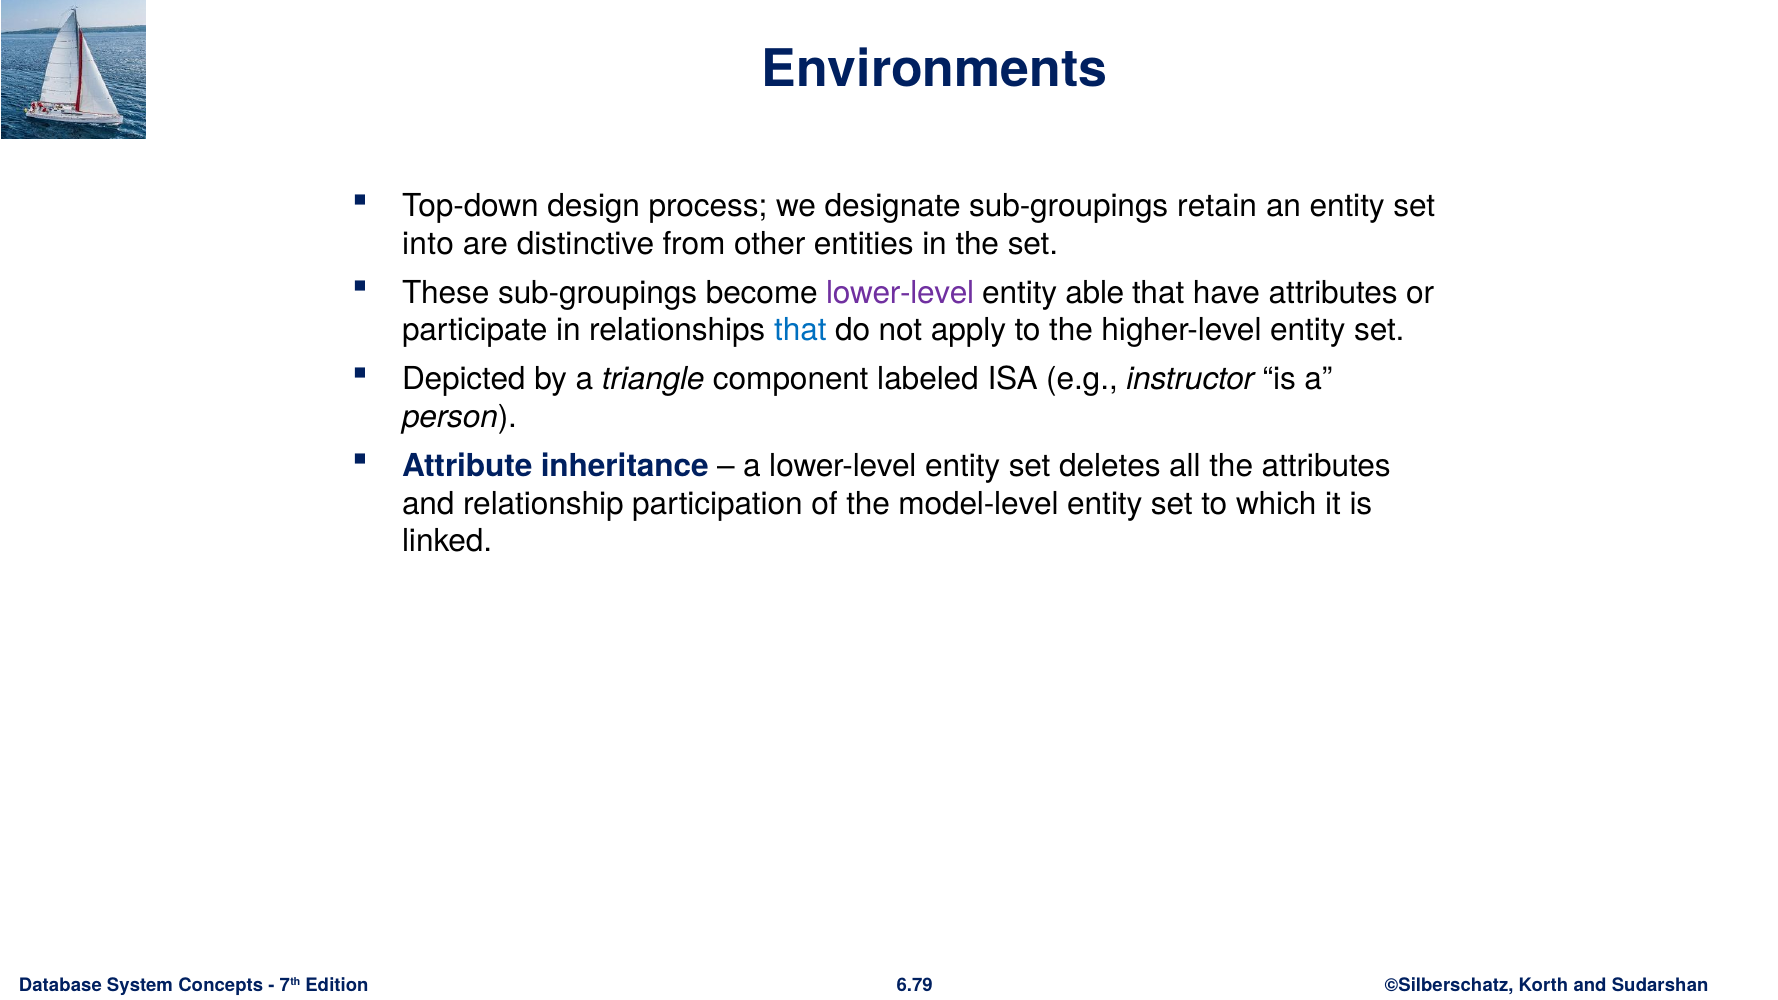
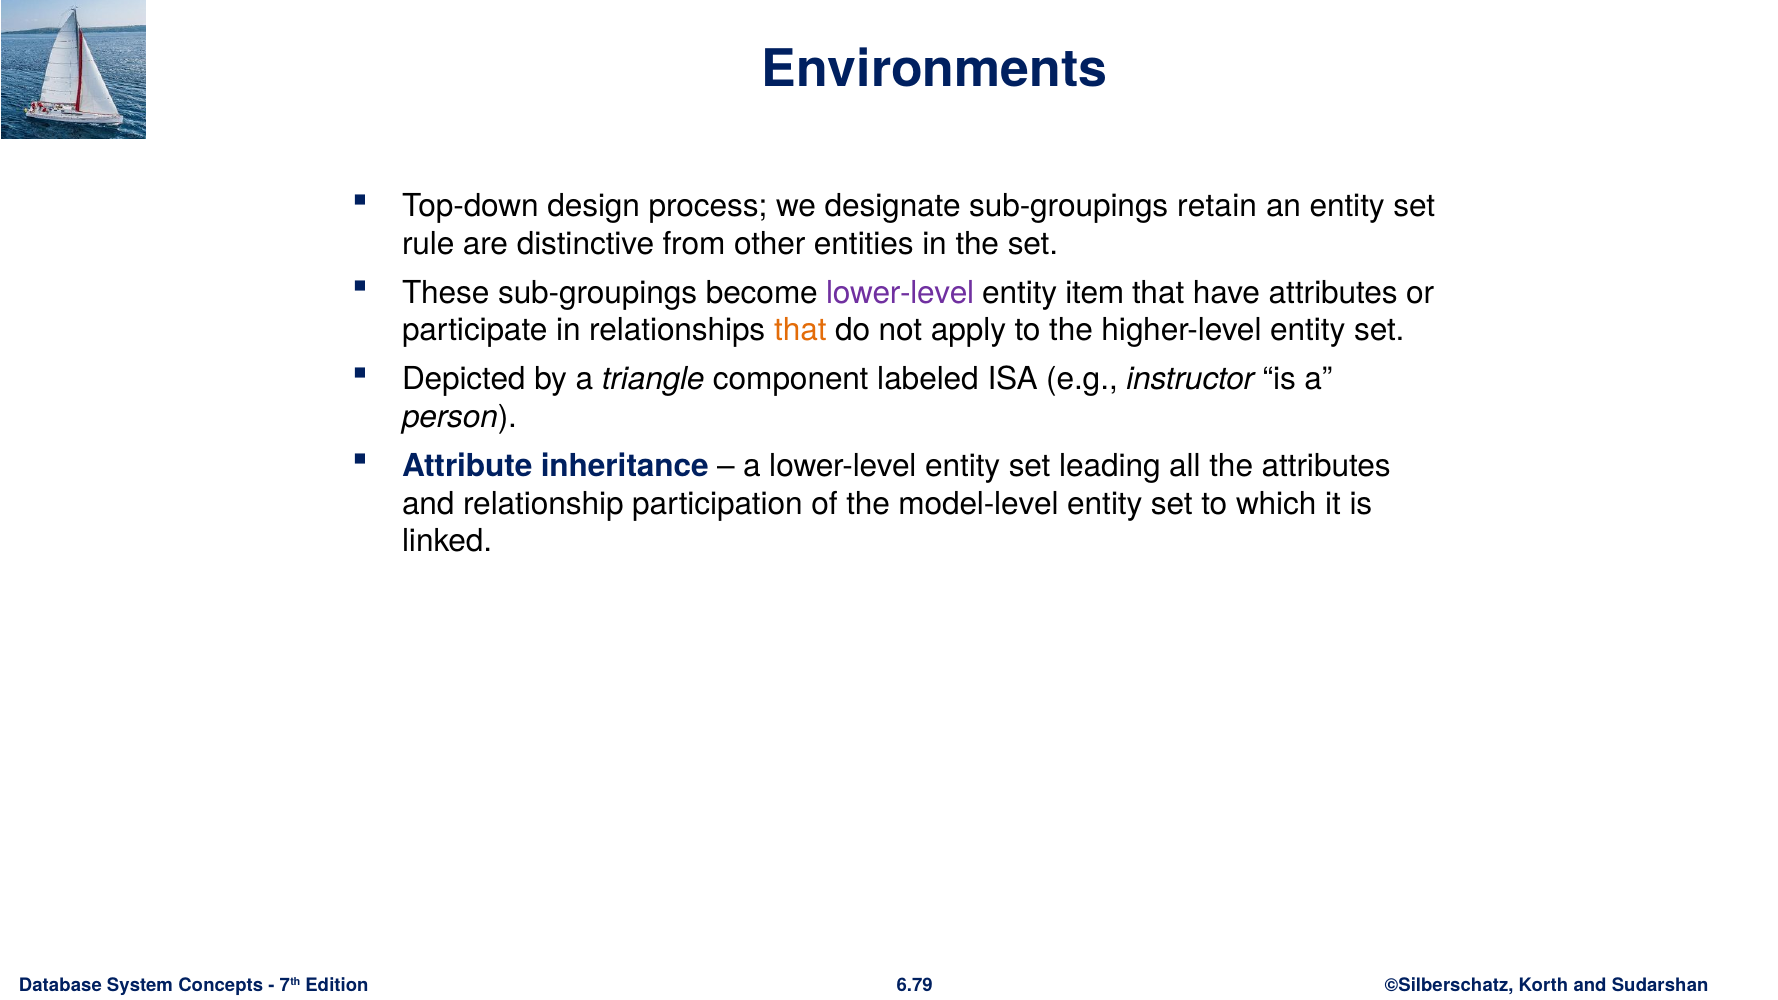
into: into -> rule
able: able -> item
that at (800, 331) colour: blue -> orange
deletes: deletes -> leading
